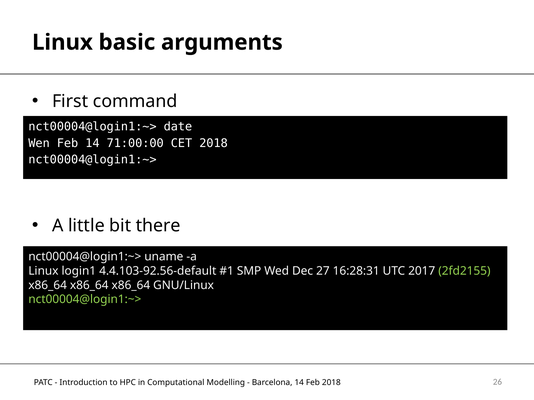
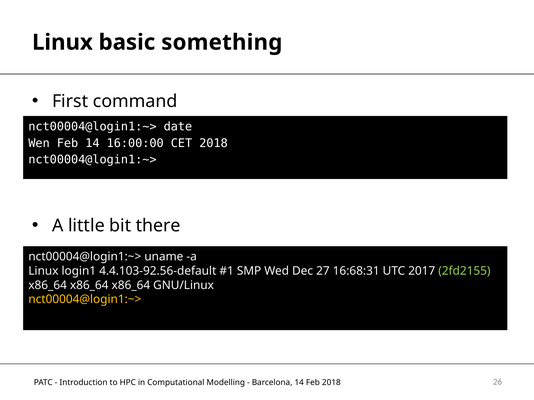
arguments: arguments -> something
71:00:00: 71:00:00 -> 16:00:00
16:28:31: 16:28:31 -> 16:68:31
nct00004@login1:~> at (85, 300) colour: light green -> yellow
